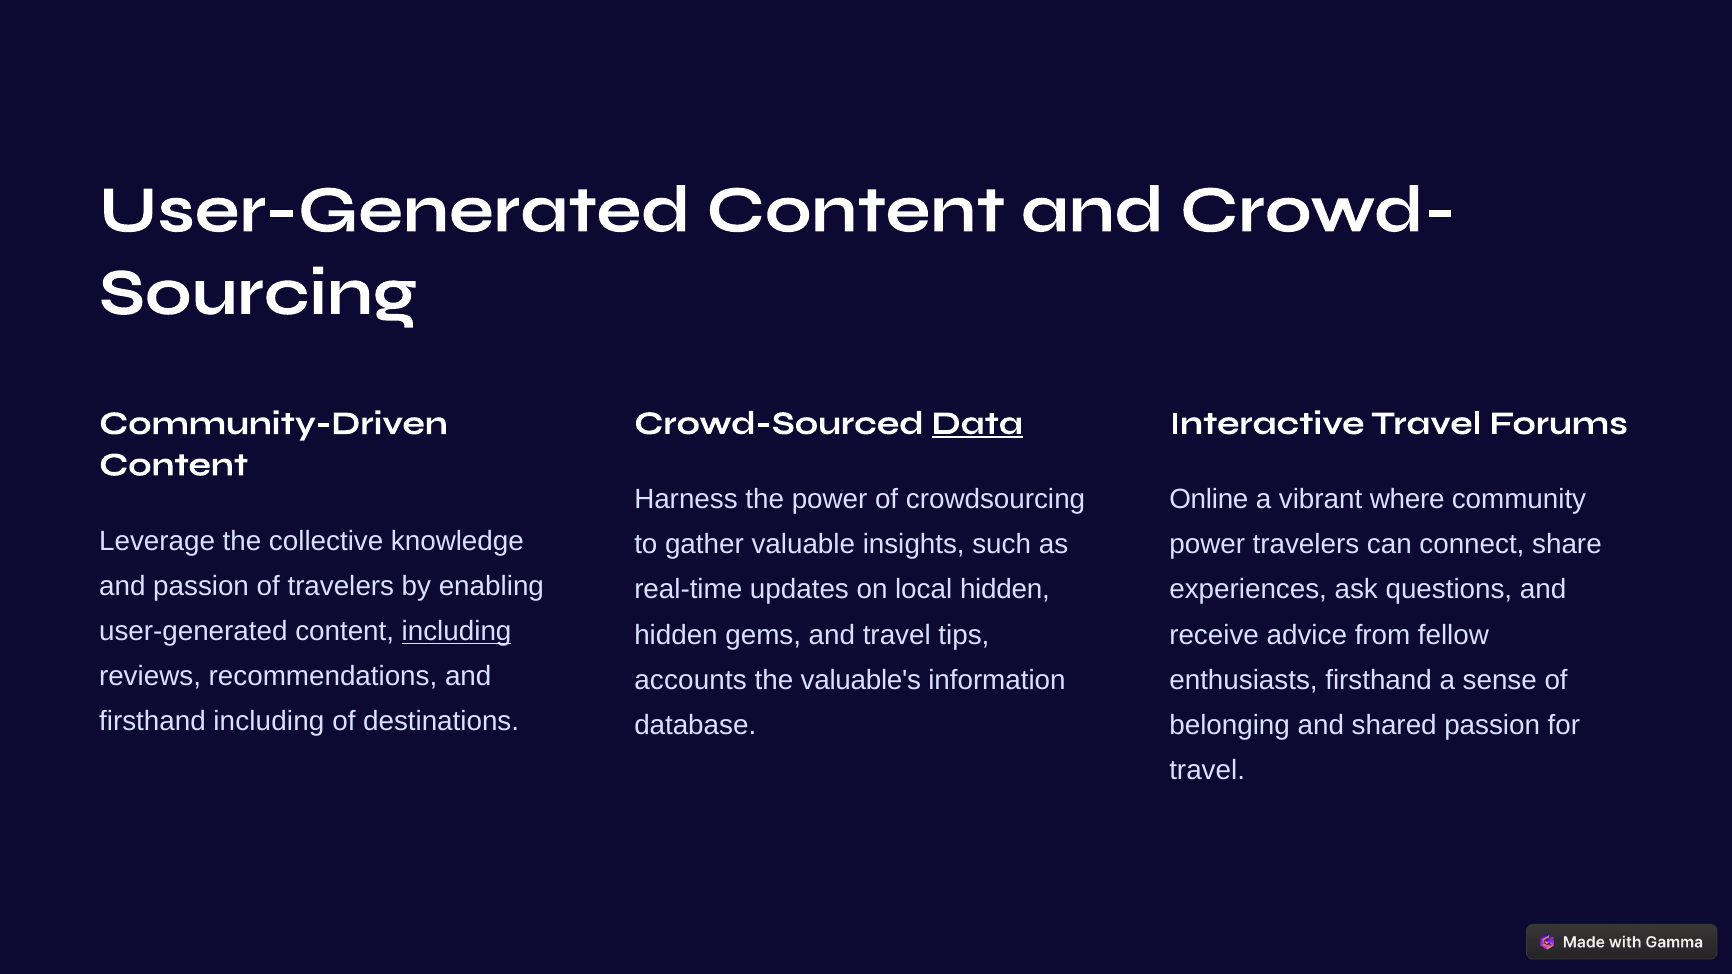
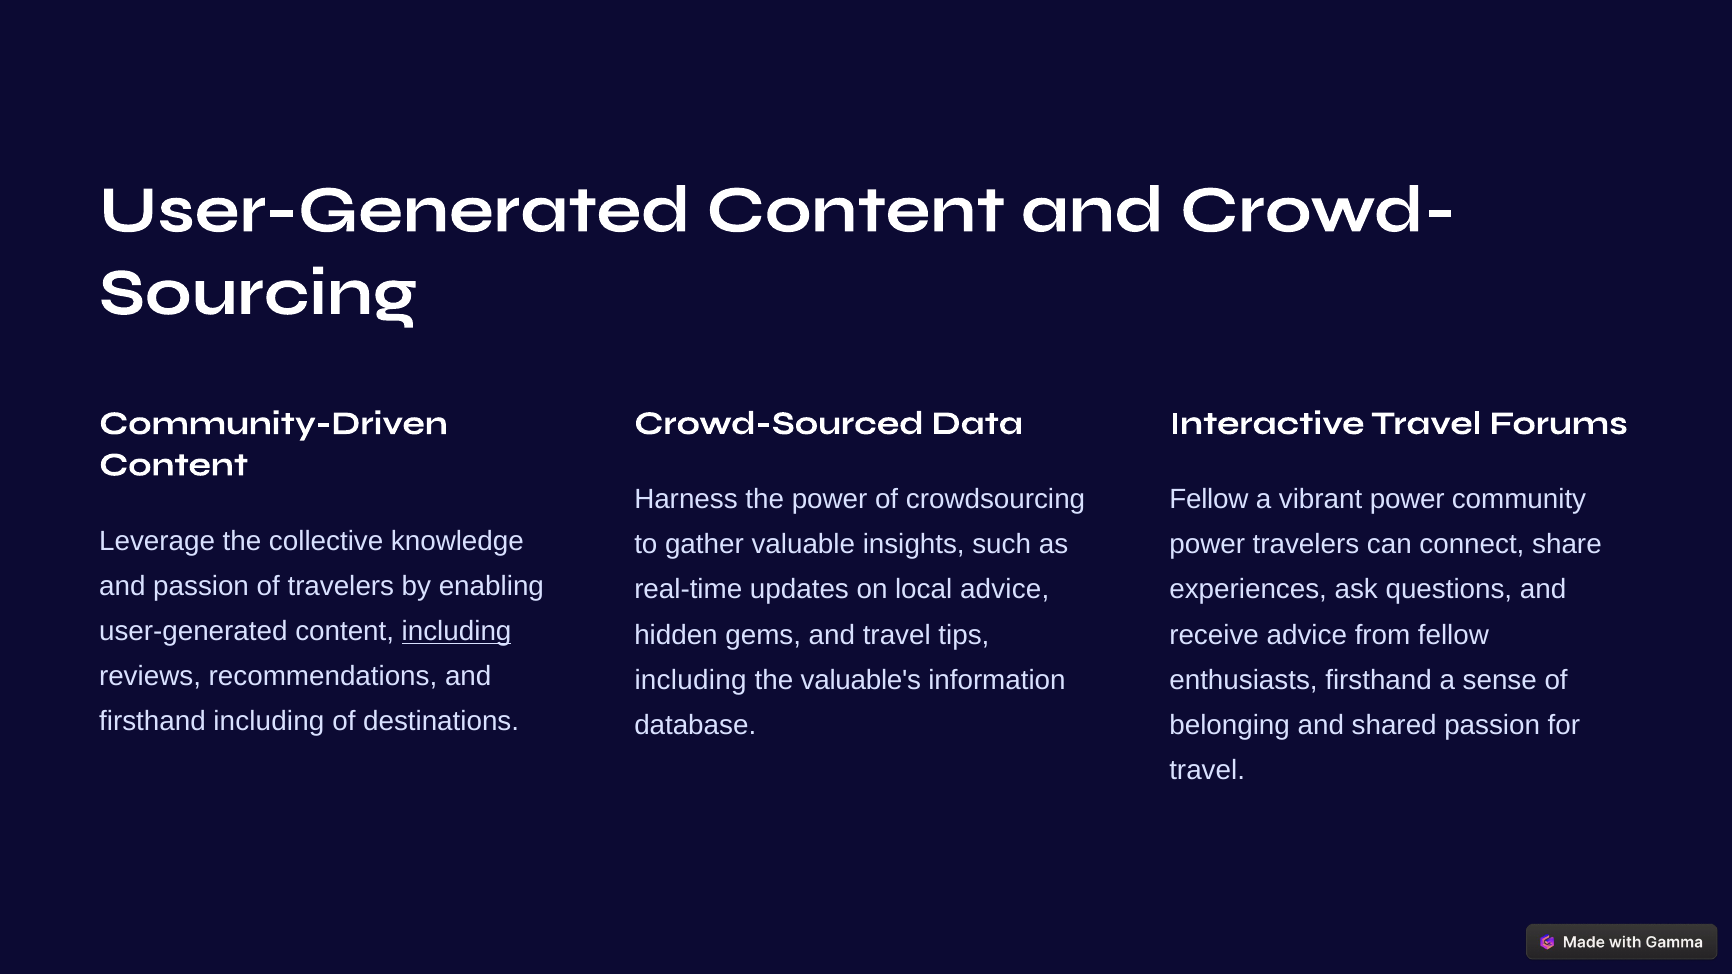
Data underline: present -> none
Online at (1209, 500): Online -> Fellow
vibrant where: where -> power
local hidden: hidden -> advice
accounts at (691, 680): accounts -> including
